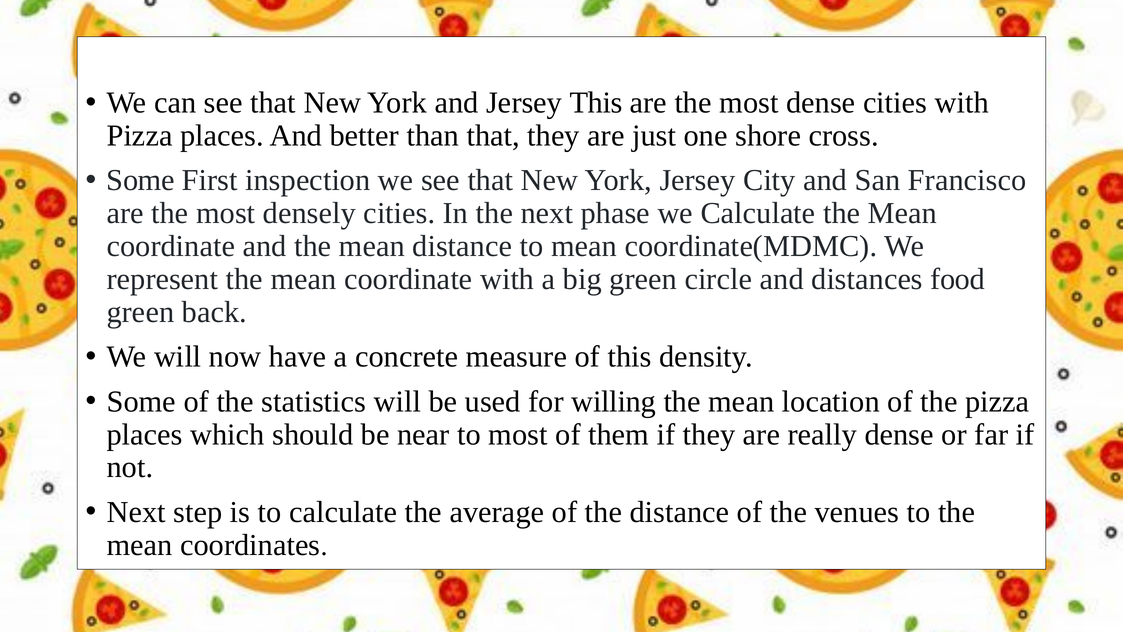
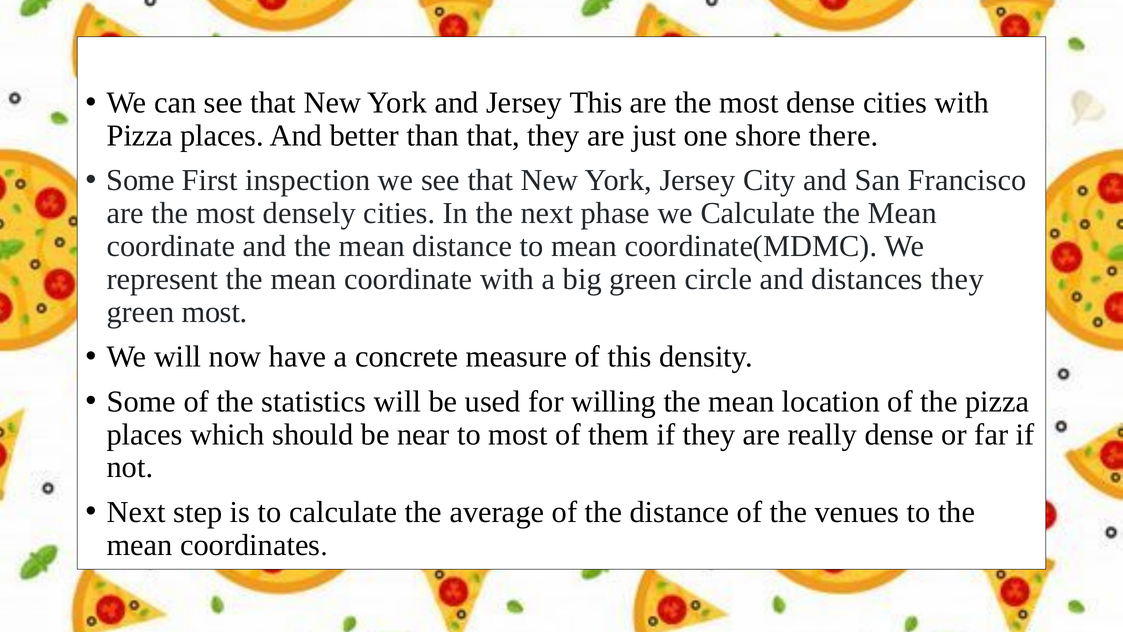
cross: cross -> there
distances food: food -> they
green back: back -> most
